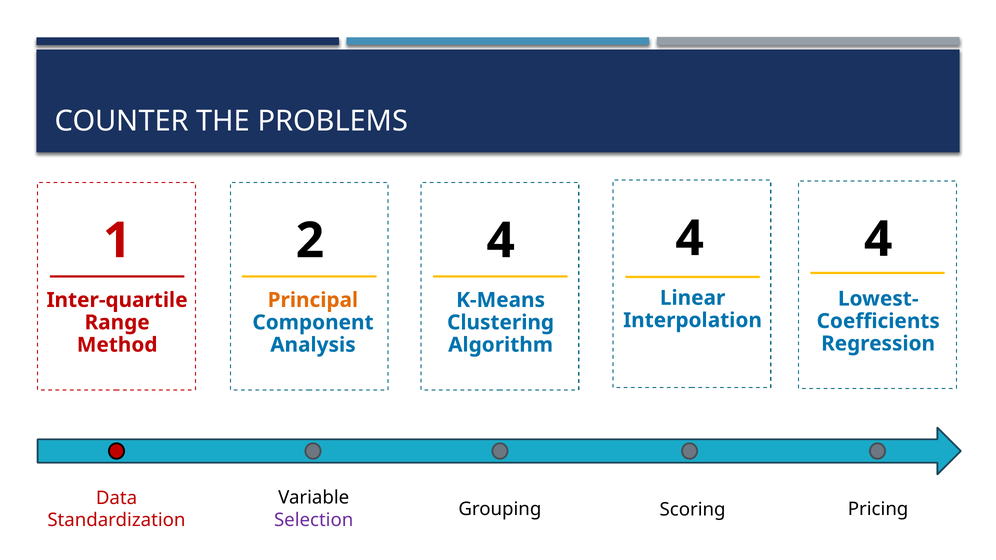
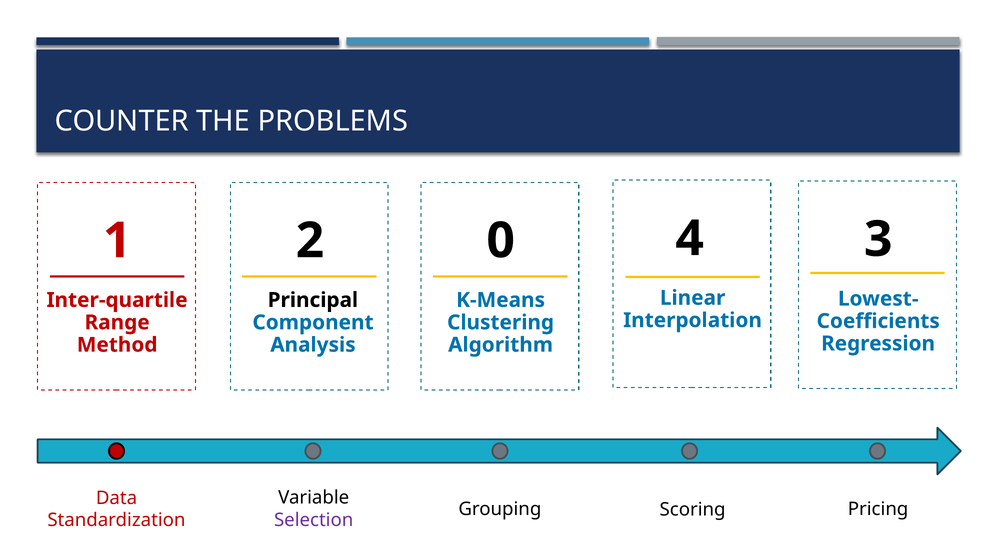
2 4: 4 -> 0
4 at (878, 240): 4 -> 3
Principal colour: orange -> black
